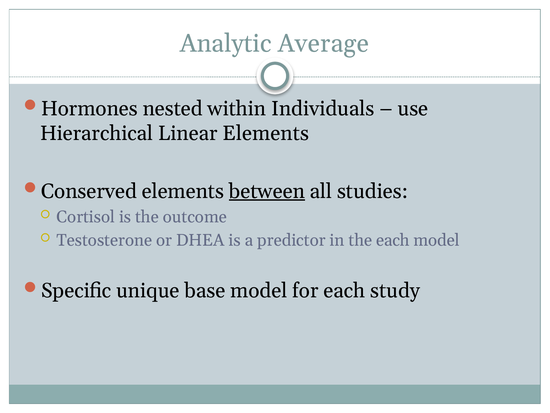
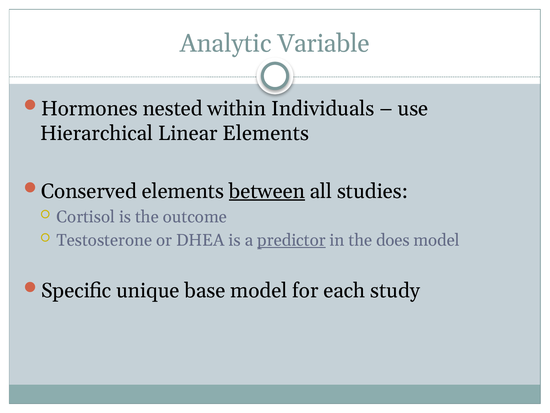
Average: Average -> Variable
predictor underline: none -> present
the each: each -> does
